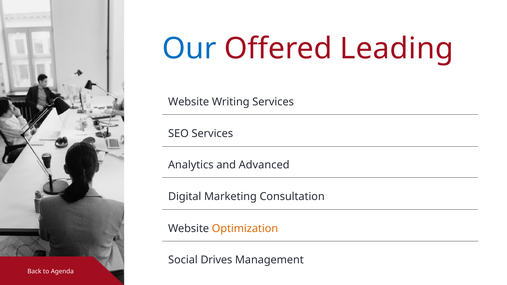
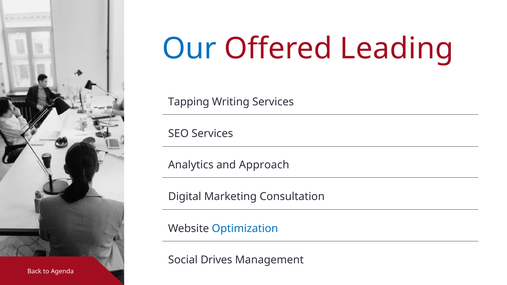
Website at (189, 102): Website -> Tapping
Advanced: Advanced -> Approach
Optimization colour: orange -> blue
